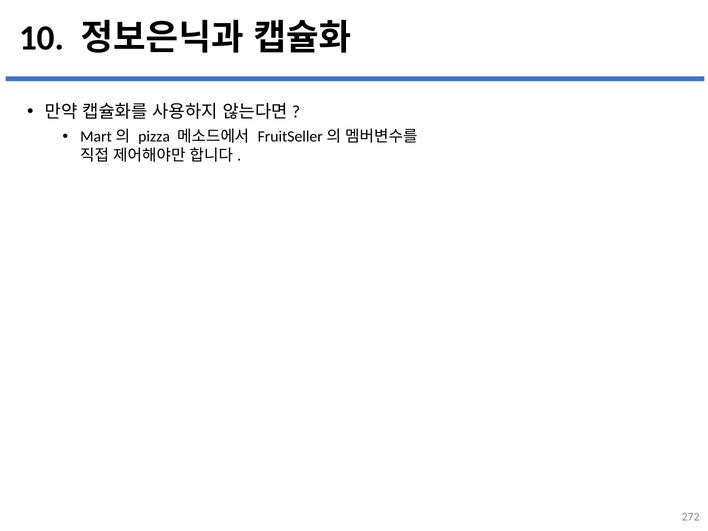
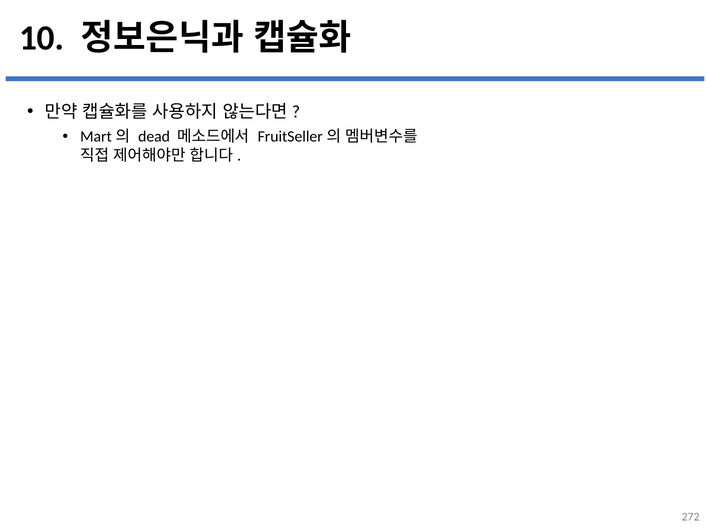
pizza: pizza -> dead
